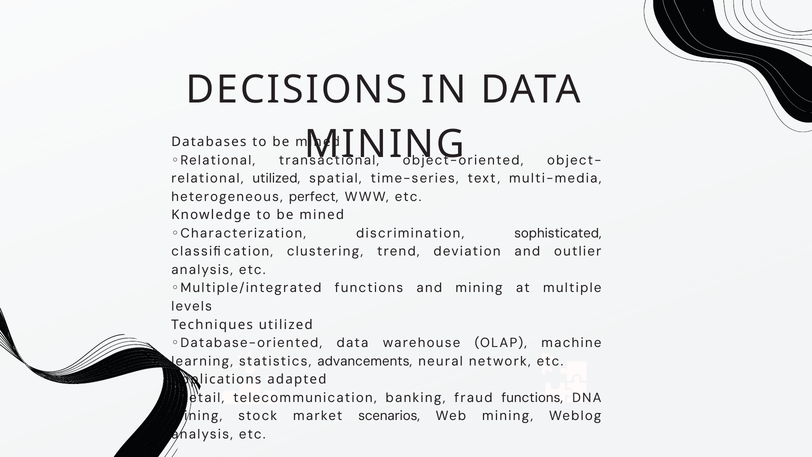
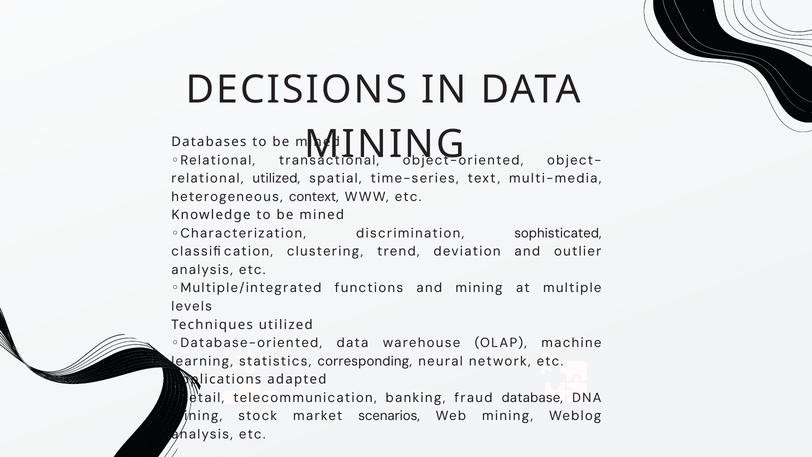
perfect: perfect -> context
advancements: advancements -> corresponding
fraud functions: functions -> database
